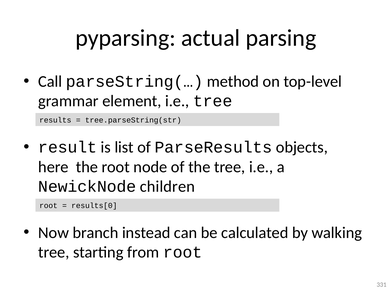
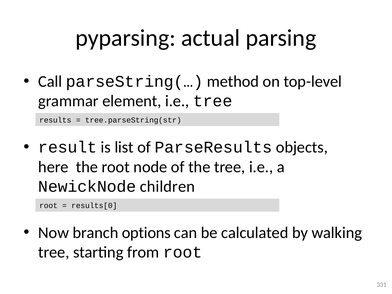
instead: instead -> options
